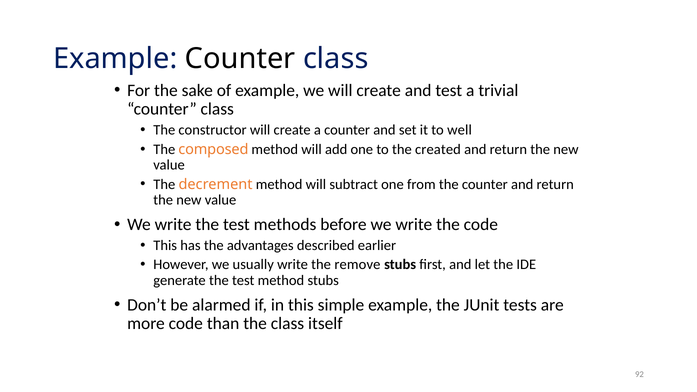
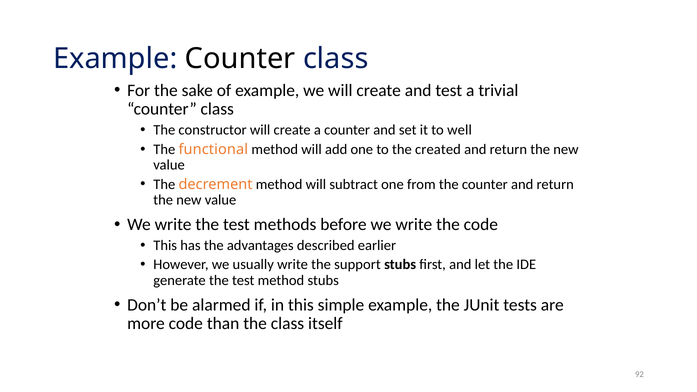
composed: composed -> functional
remove: remove -> support
